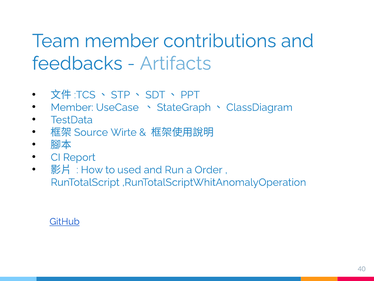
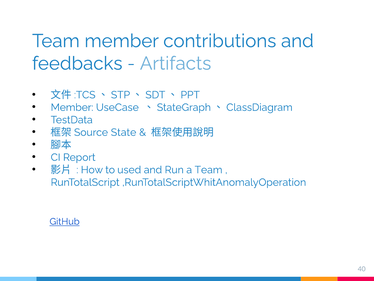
Wirte: Wirte -> State
a Order: Order -> Team
